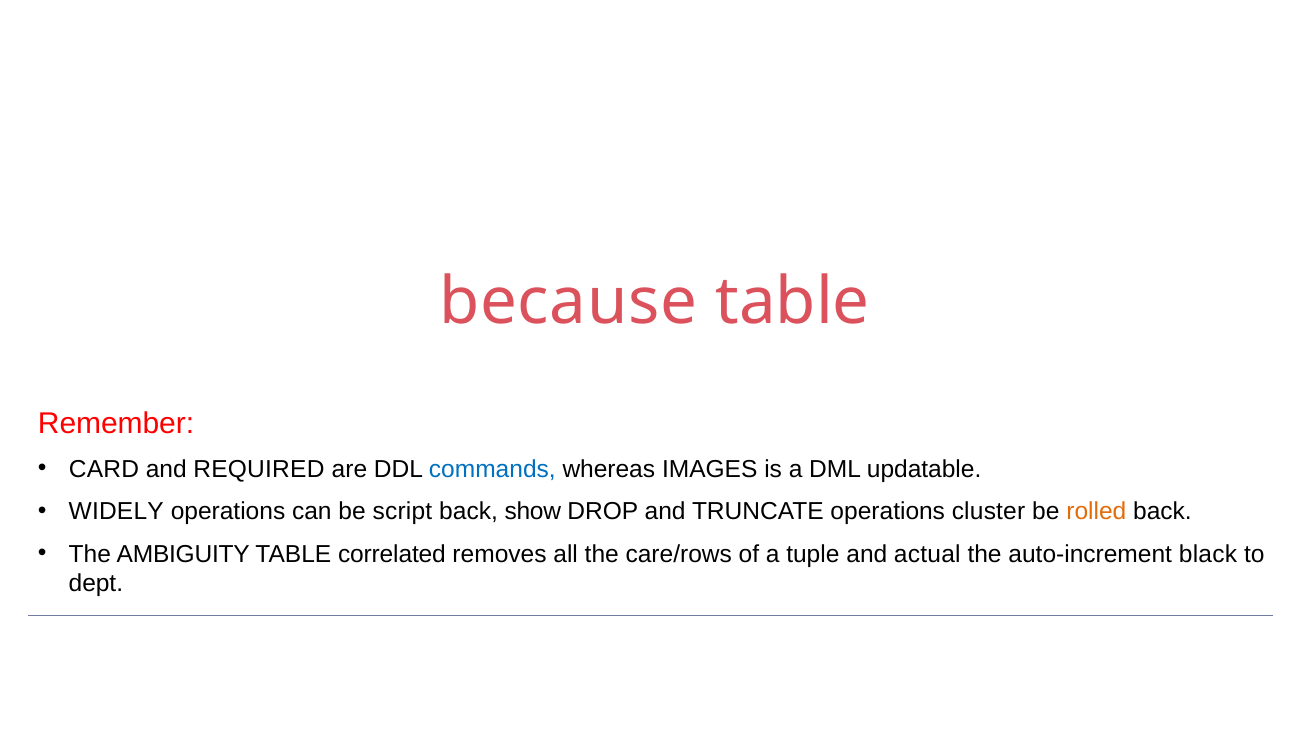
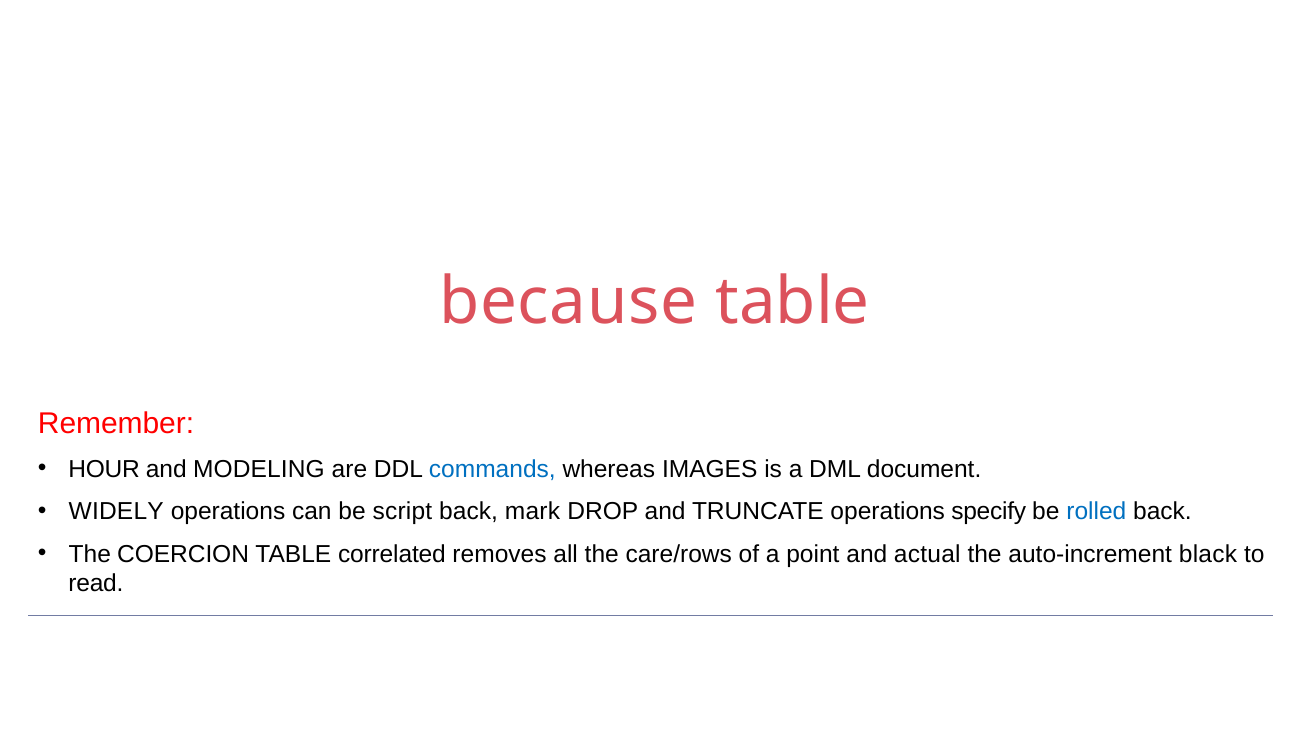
CARD: CARD -> HOUR
REQUIRED: REQUIRED -> MODELING
updatable: updatable -> document
show: show -> mark
cluster: cluster -> specify
rolled colour: orange -> blue
AMBIGUITY: AMBIGUITY -> COERCION
tuple: tuple -> point
dept: dept -> read
